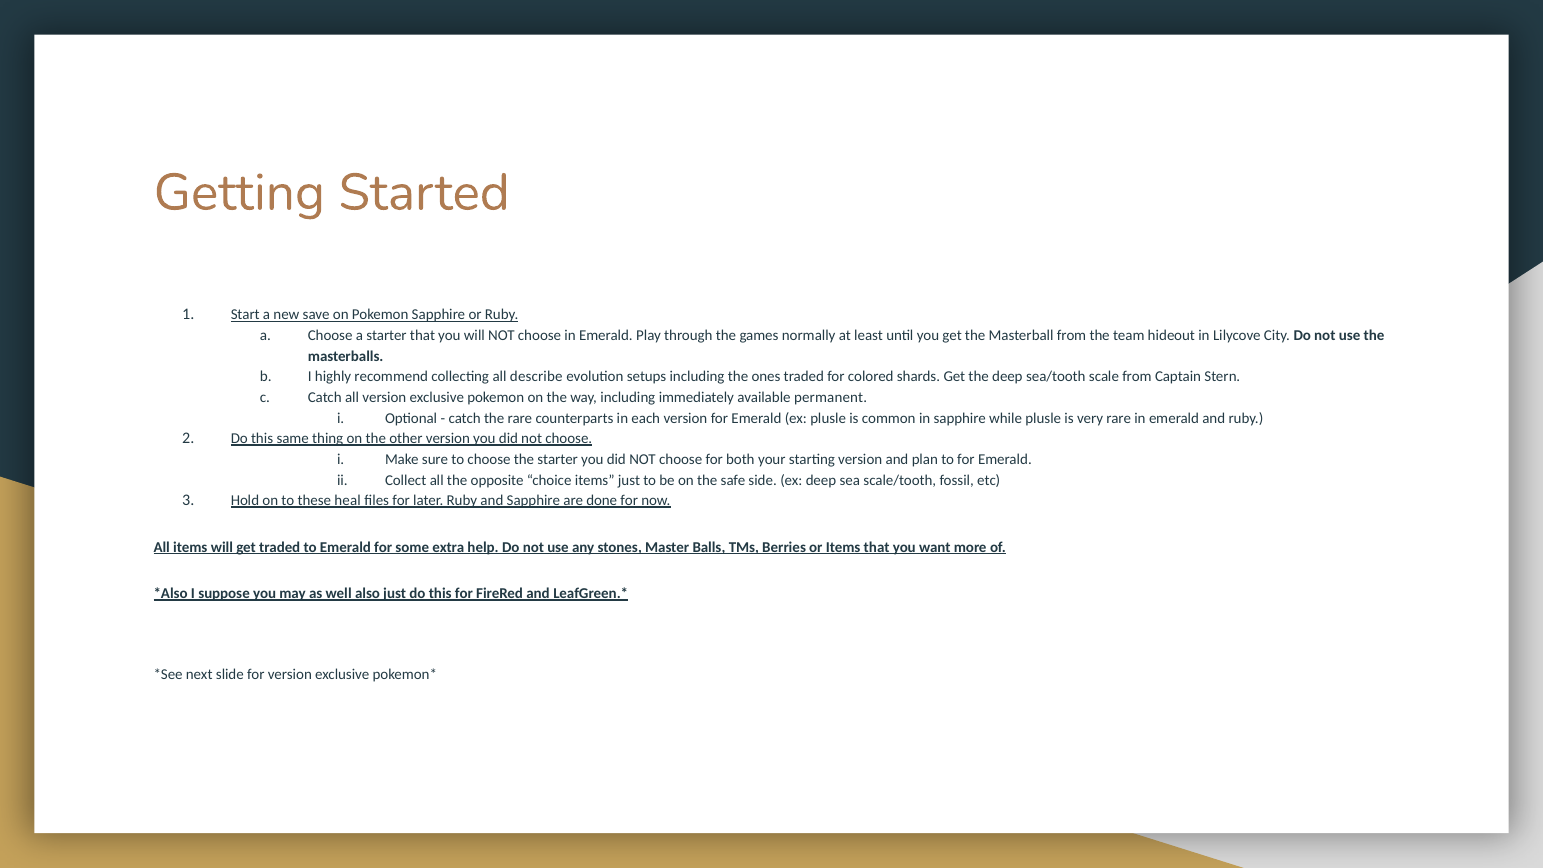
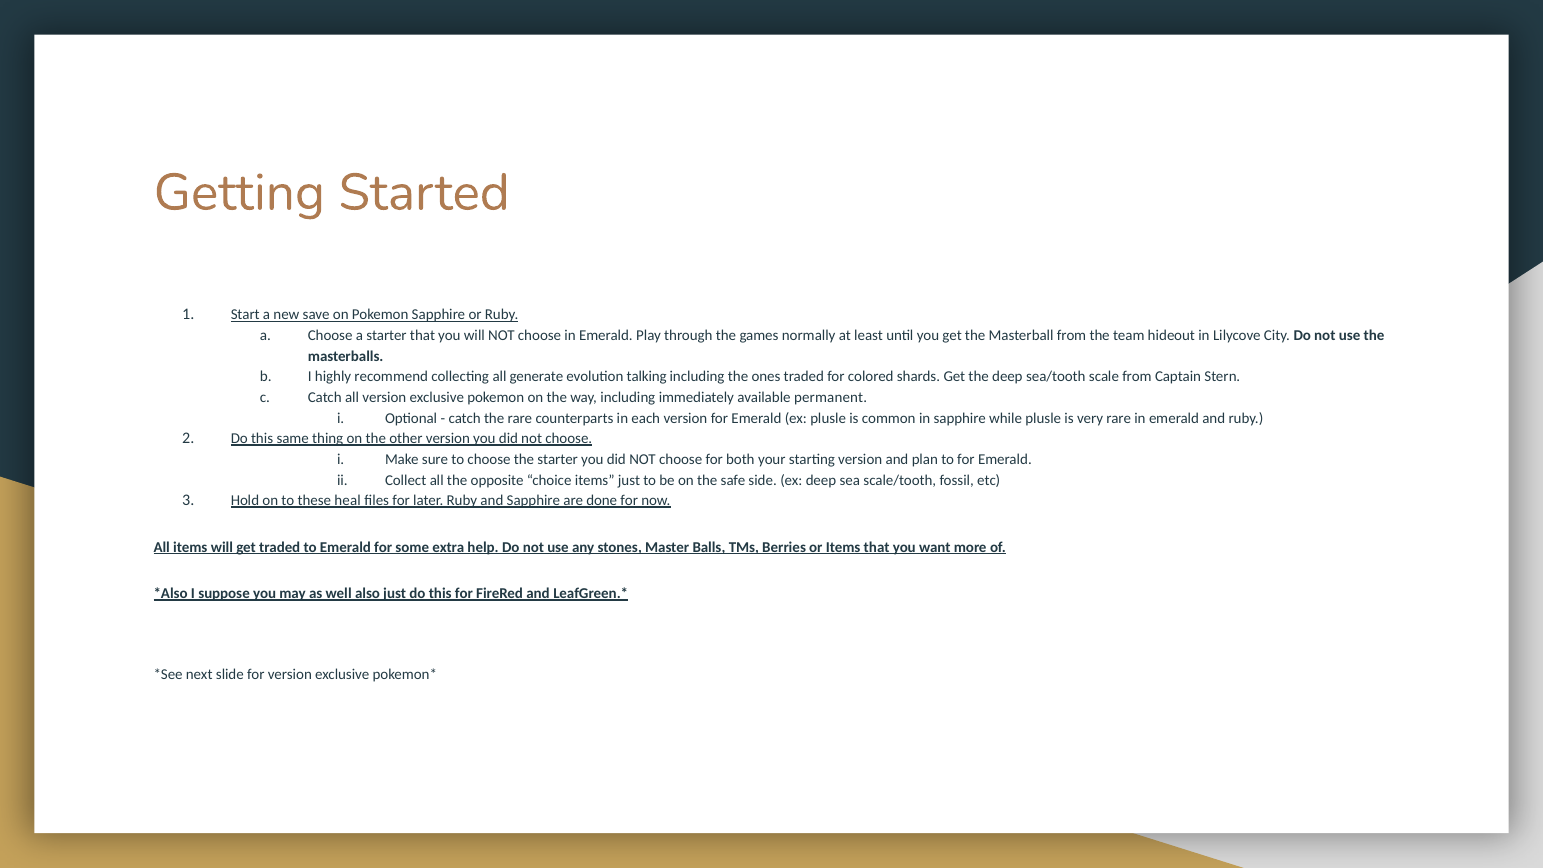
describe: describe -> generate
setups: setups -> talking
